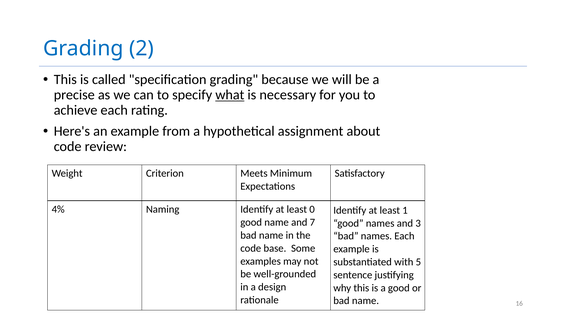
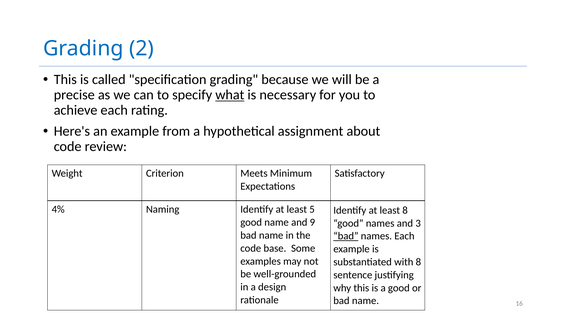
0: 0 -> 5
least 1: 1 -> 8
7: 7 -> 9
bad at (346, 236) underline: none -> present
with 5: 5 -> 8
